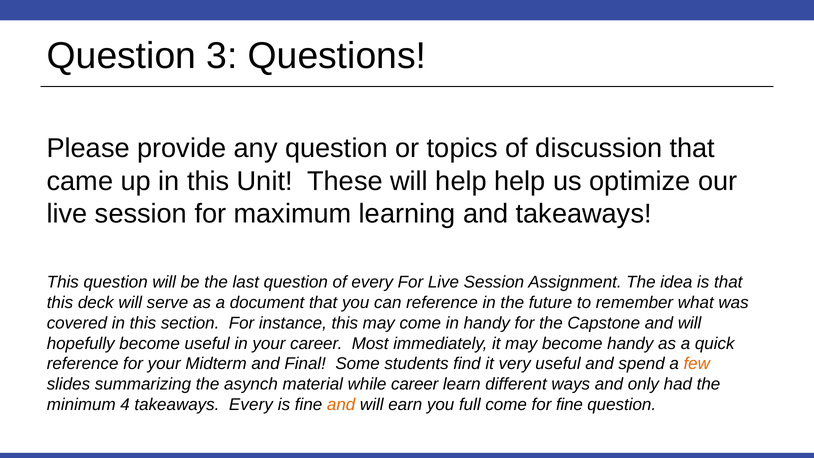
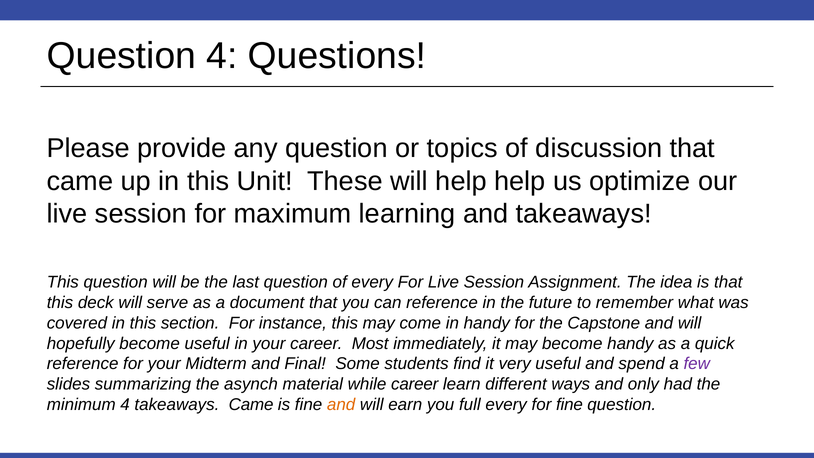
Question 3: 3 -> 4
few colour: orange -> purple
takeaways Every: Every -> Came
full come: come -> every
